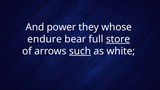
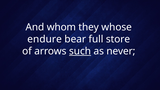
power: power -> whom
store underline: present -> none
white: white -> never
